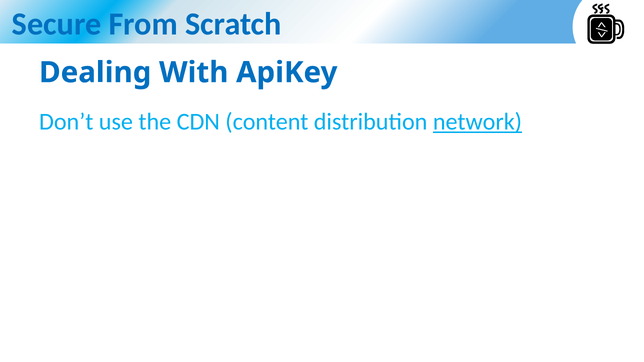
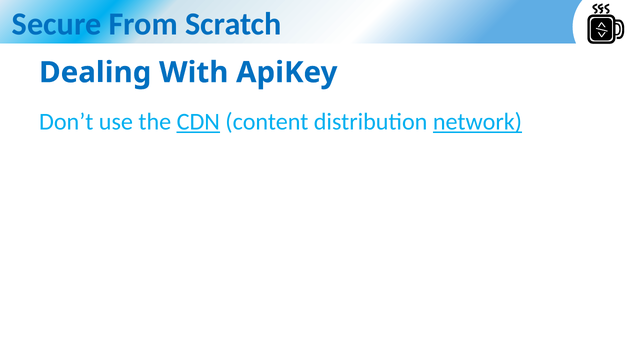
CDN underline: none -> present
